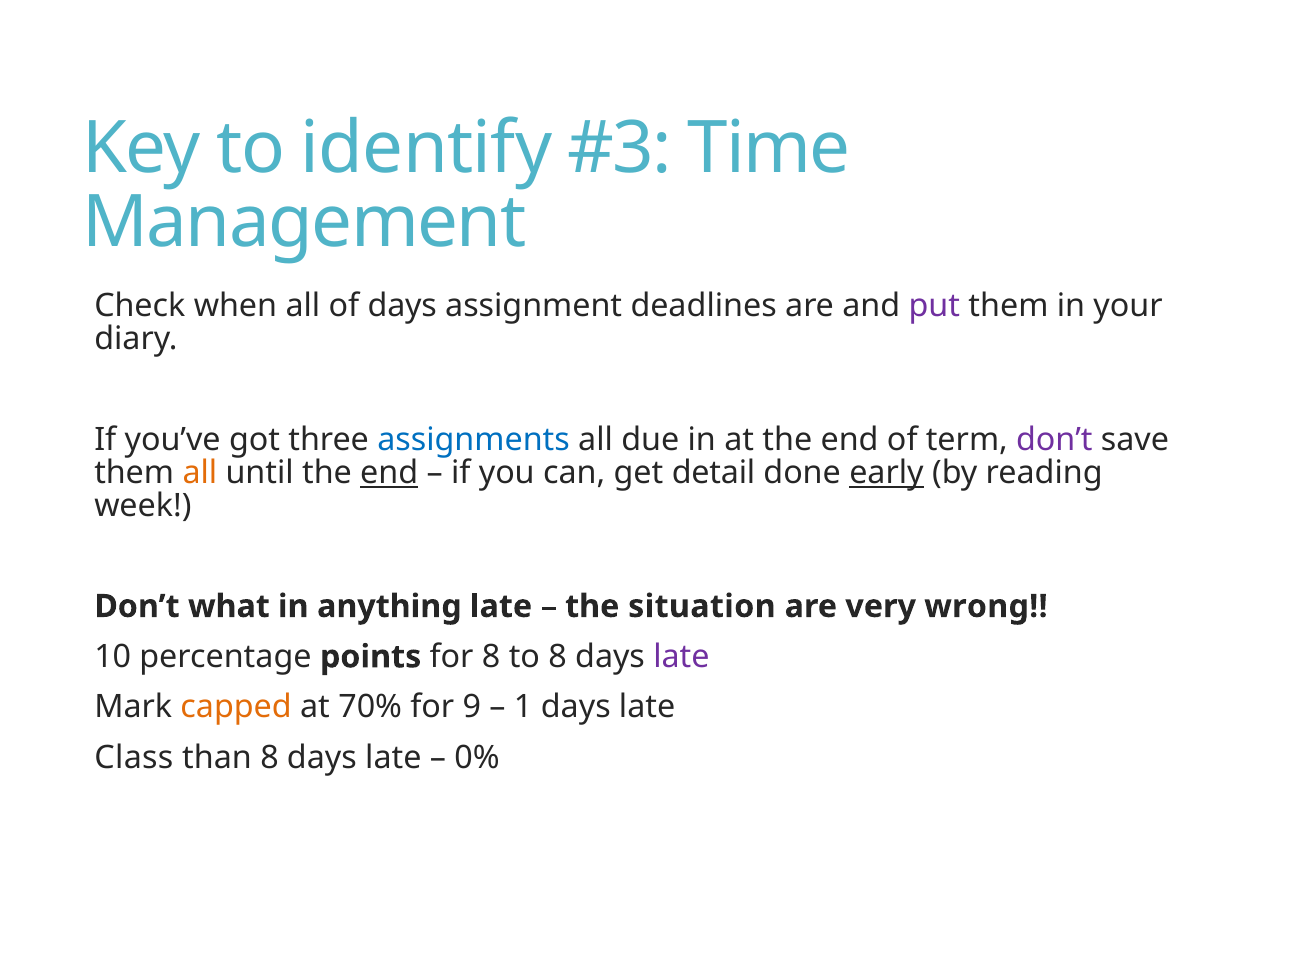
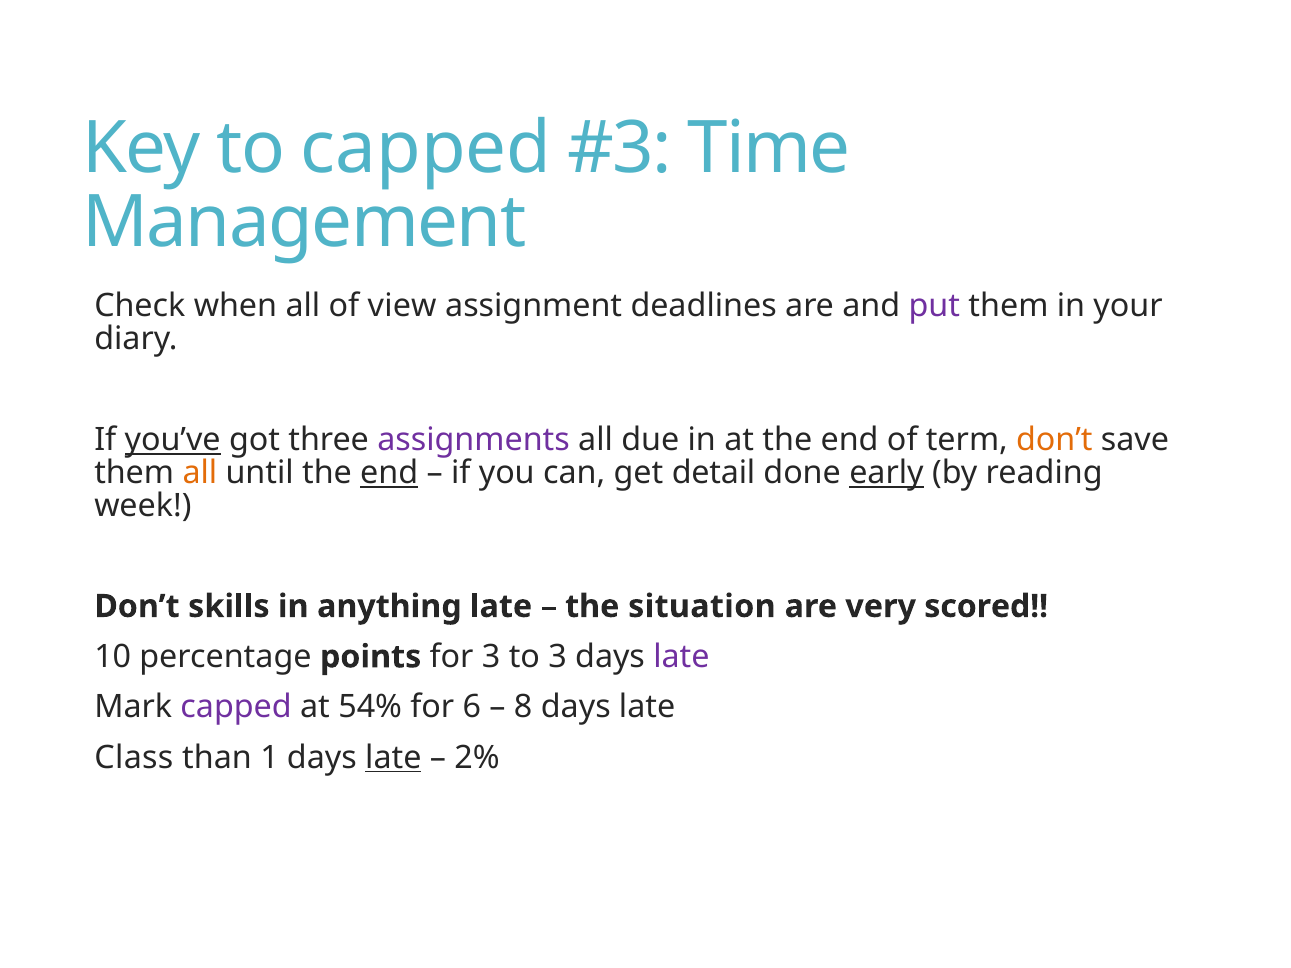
to identify: identify -> capped
of days: days -> view
you’ve underline: none -> present
assignments colour: blue -> purple
don’t at (1054, 440) colour: purple -> orange
what: what -> skills
wrong: wrong -> scored
for 8: 8 -> 3
to 8: 8 -> 3
capped at (236, 707) colour: orange -> purple
70%: 70% -> 54%
9: 9 -> 6
1: 1 -> 8
than 8: 8 -> 1
late at (393, 758) underline: none -> present
0%: 0% -> 2%
